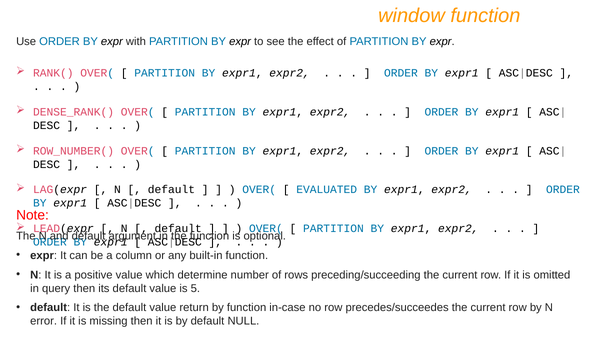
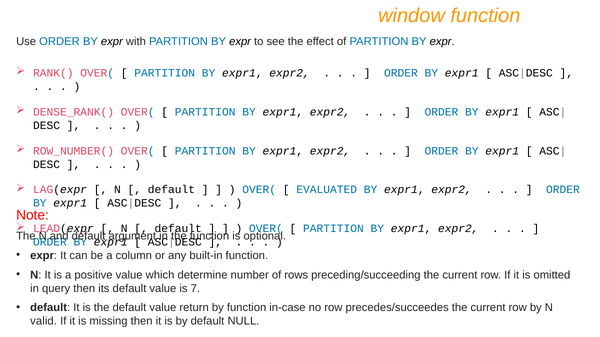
5: 5 -> 7
error: error -> valid
